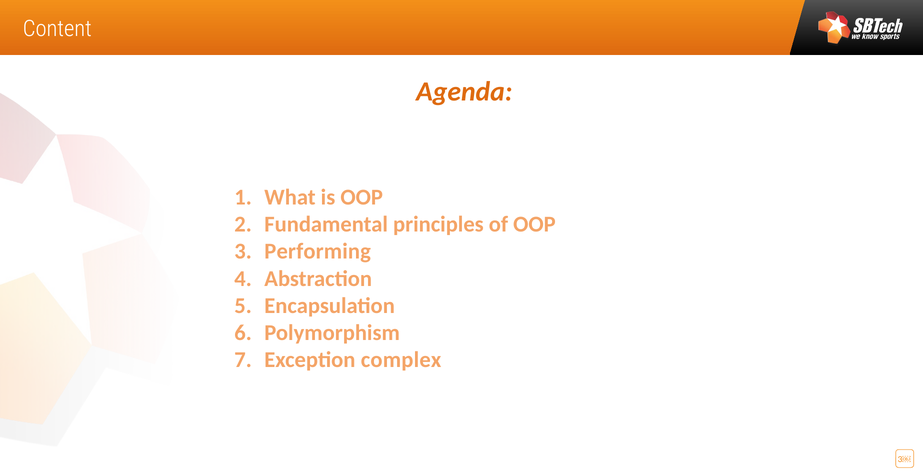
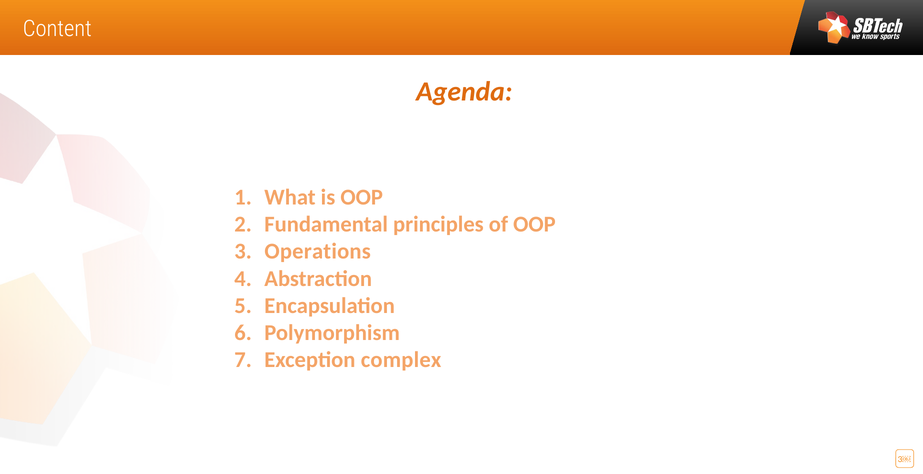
Performing: Performing -> Operations
